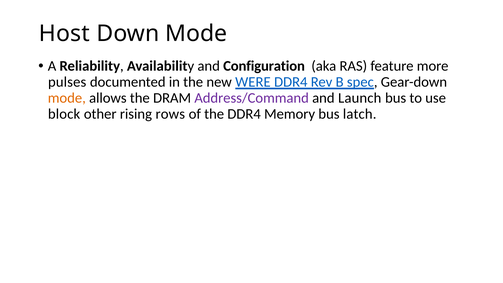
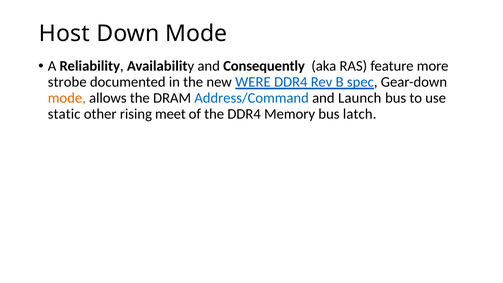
Configuration: Configuration -> Consequently
pulses: pulses -> strobe
Address/Command colour: purple -> blue
block: block -> static
rows: rows -> meet
